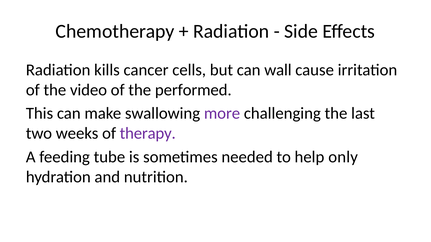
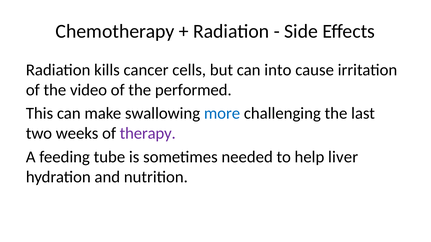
wall: wall -> into
more colour: purple -> blue
only: only -> liver
